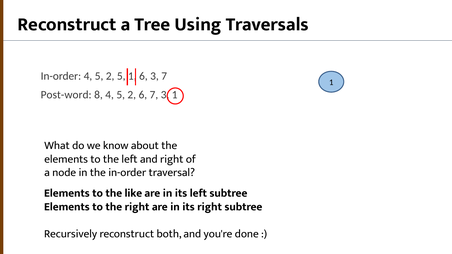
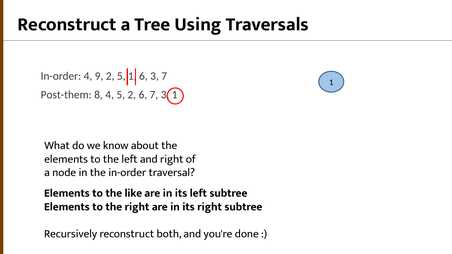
In-order 4 5: 5 -> 9
Post-word: Post-word -> Post-them
